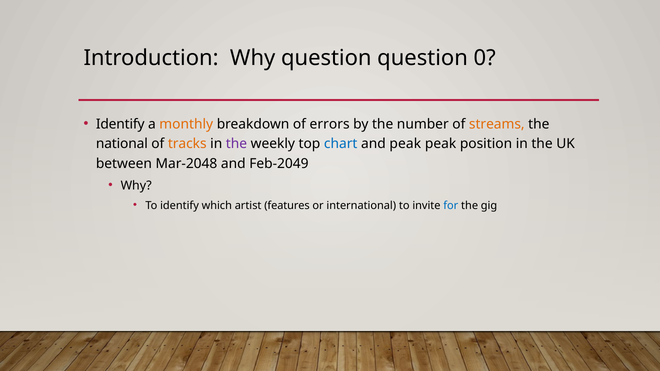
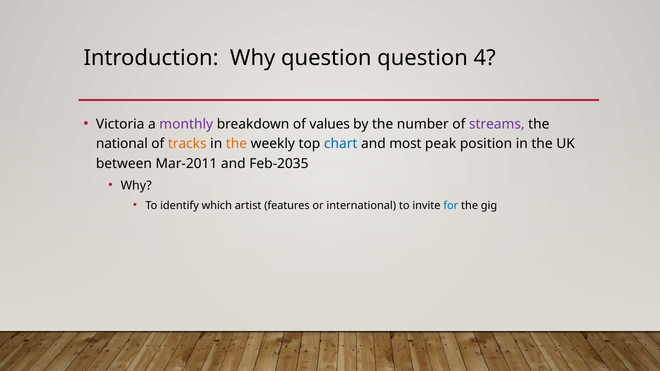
0: 0 -> 4
Identify at (120, 124): Identify -> Victoria
monthly colour: orange -> purple
errors: errors -> values
streams colour: orange -> purple
the at (236, 144) colour: purple -> orange
and peak: peak -> most
Mar-2048: Mar-2048 -> Mar-2011
Feb-2049: Feb-2049 -> Feb-2035
